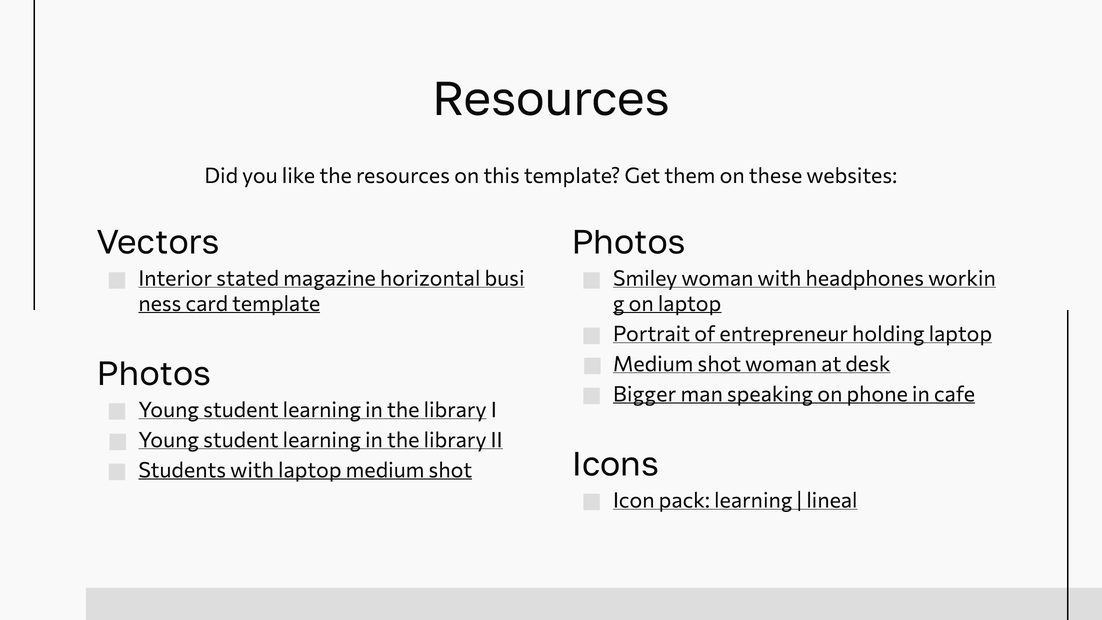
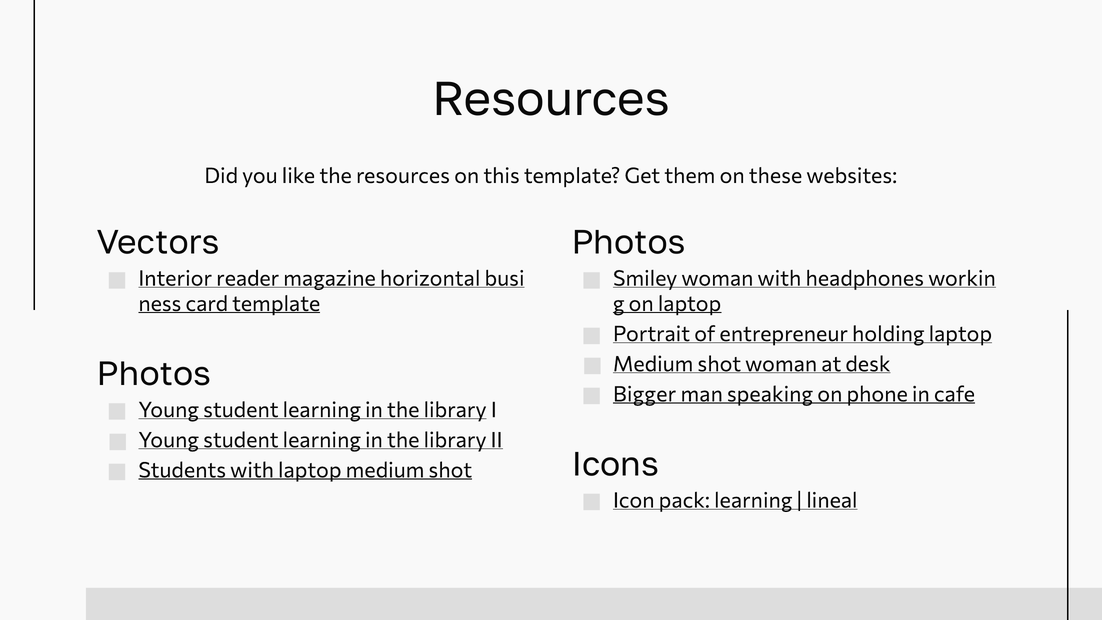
stated: stated -> reader
